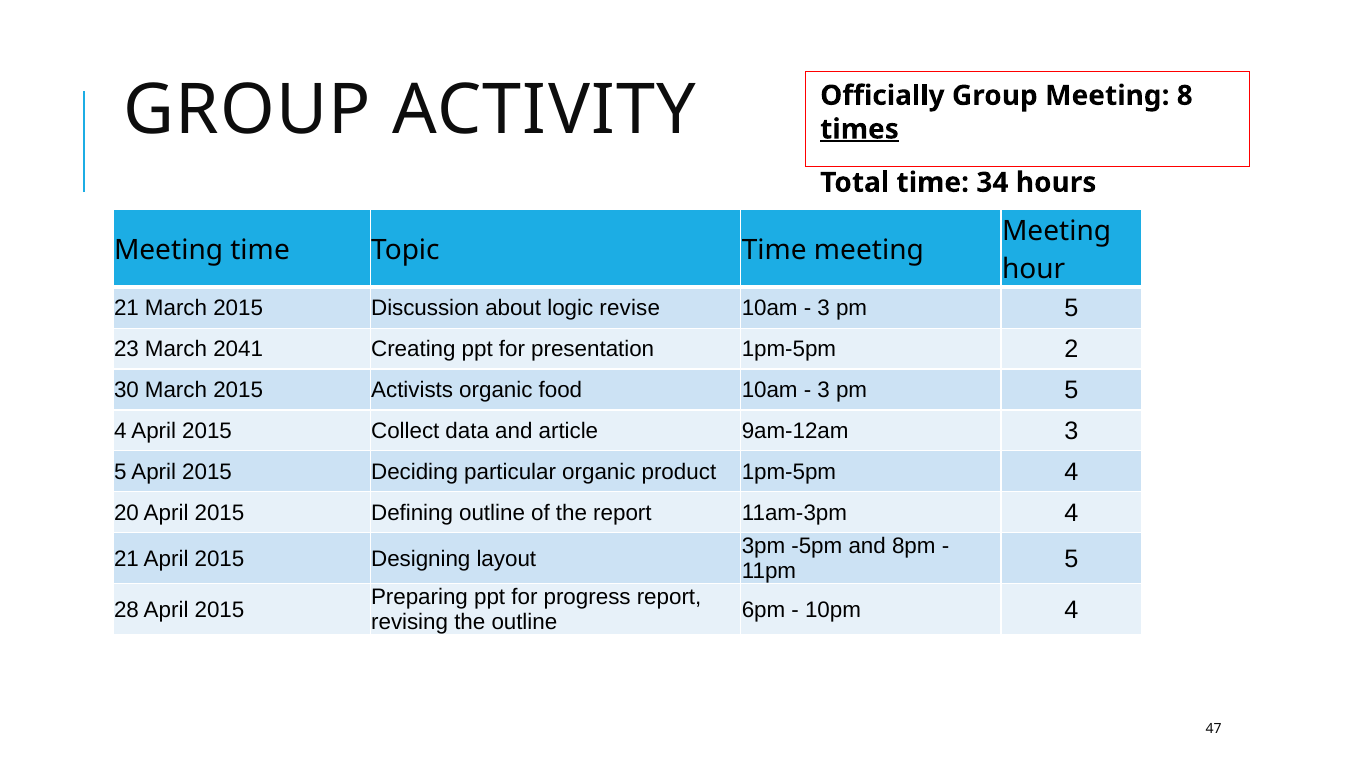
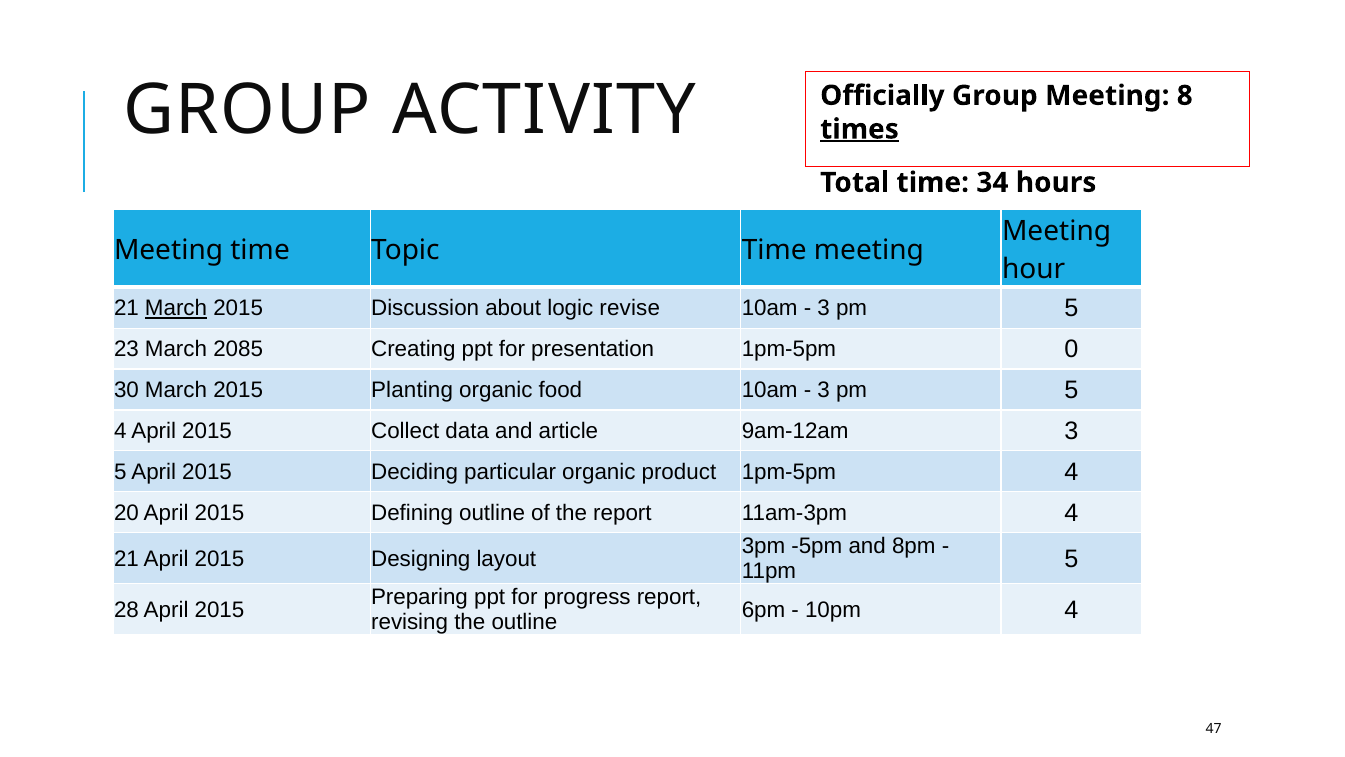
March at (176, 308) underline: none -> present
2041: 2041 -> 2085
2: 2 -> 0
Activists: Activists -> Planting
